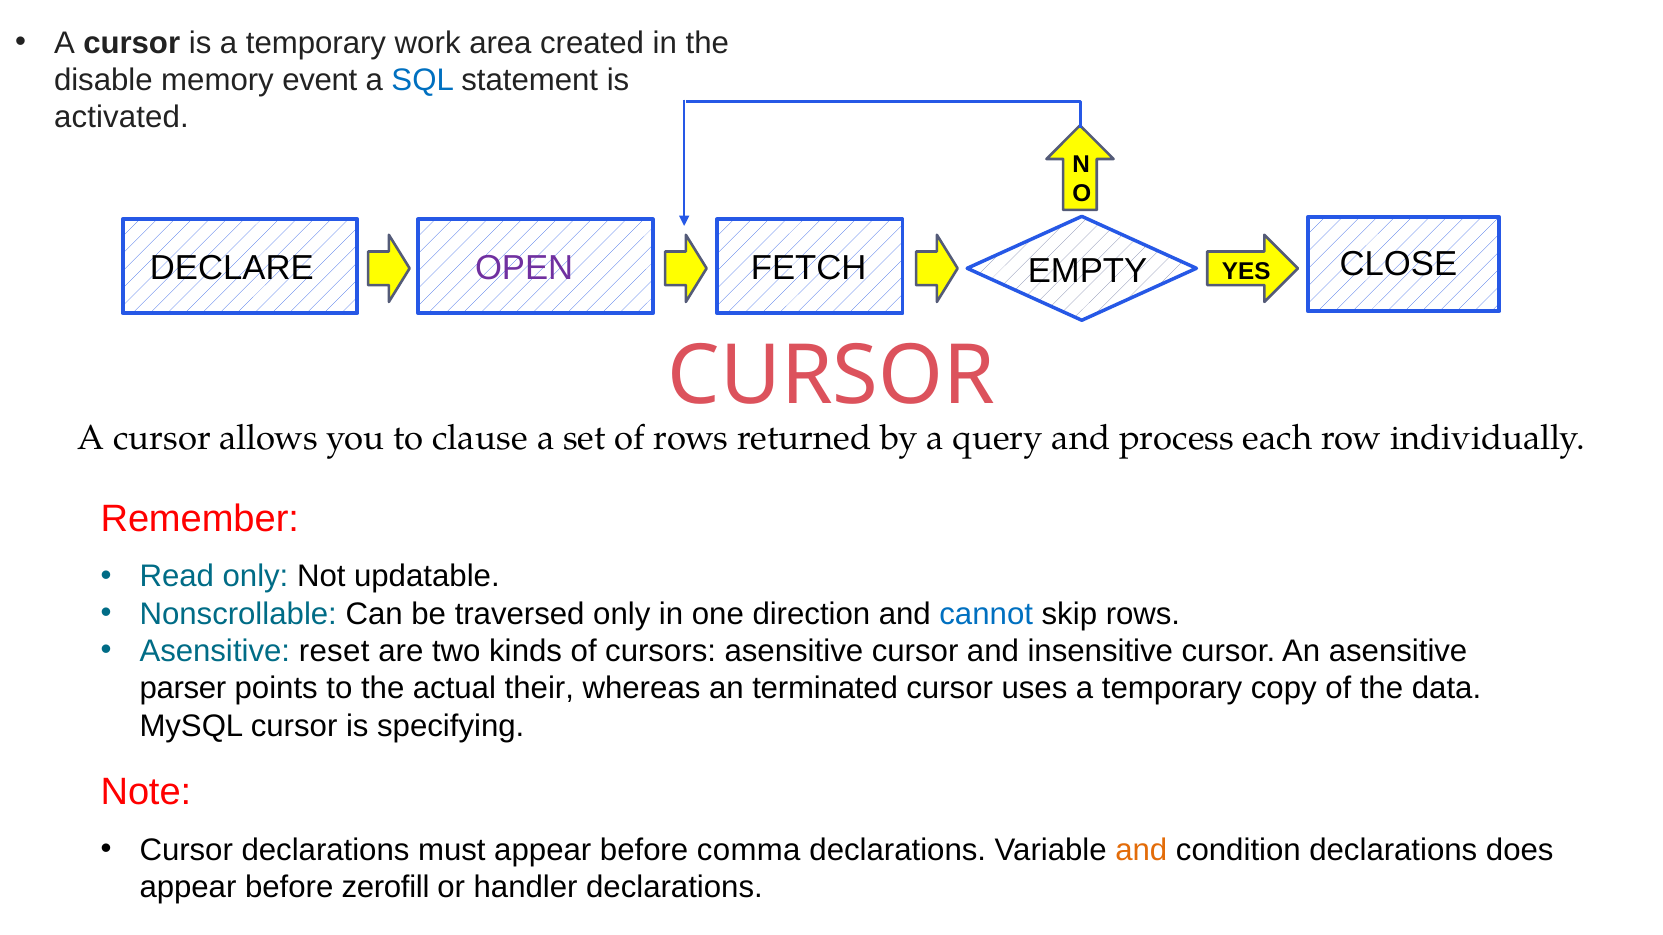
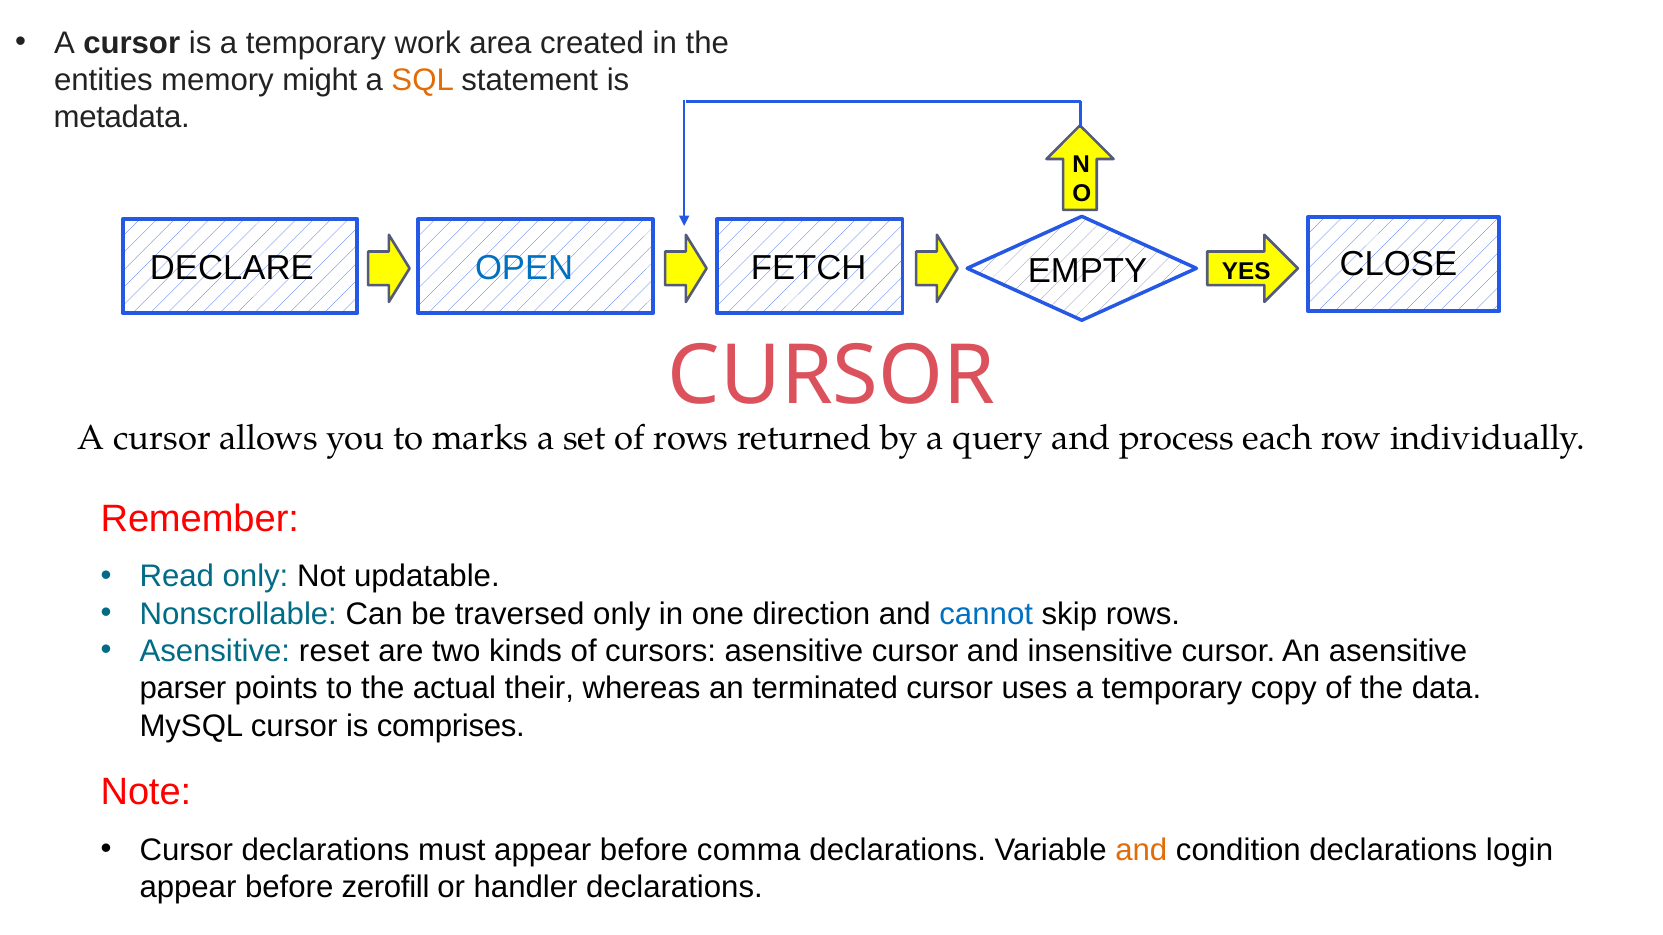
disable: disable -> entities
event: event -> might
SQL colour: blue -> orange
activated: activated -> metadata
OPEN colour: purple -> blue
clause: clause -> marks
specifying: specifying -> comprises
does: does -> login
